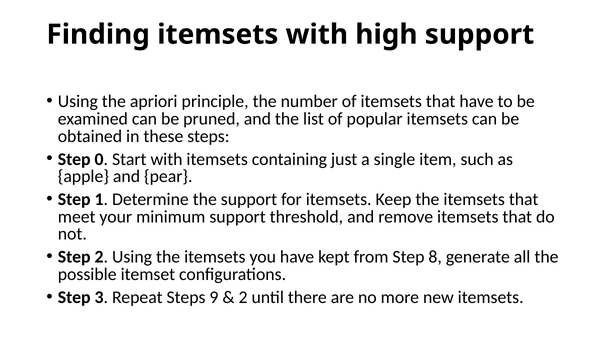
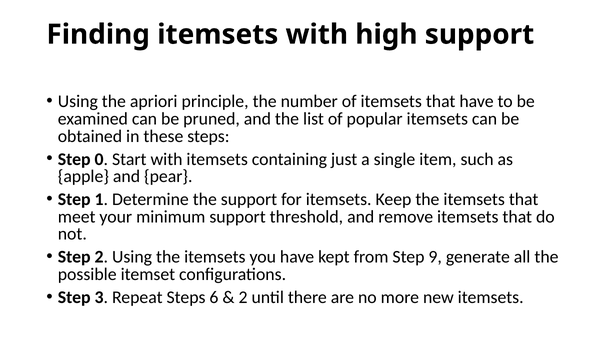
8: 8 -> 9
9: 9 -> 6
